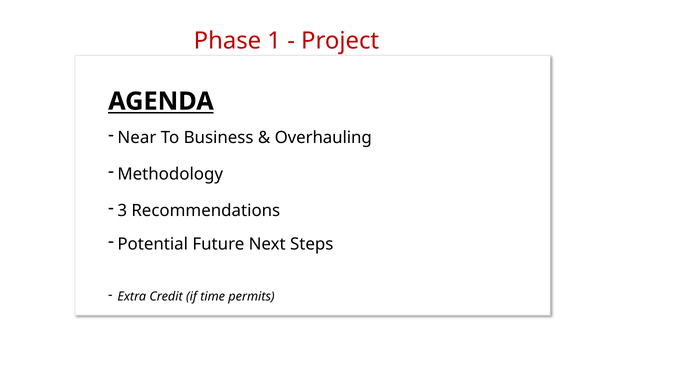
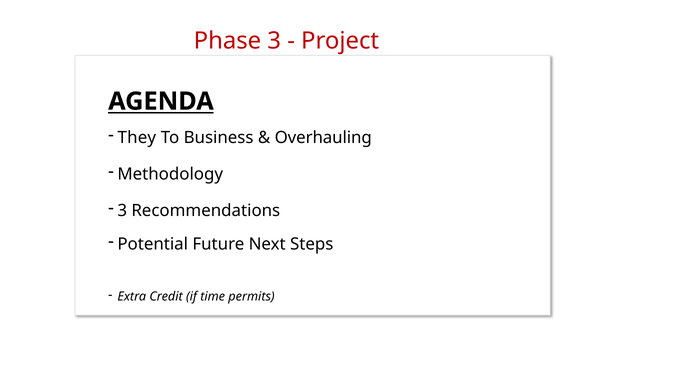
Phase 1: 1 -> 3
Near: Near -> They
